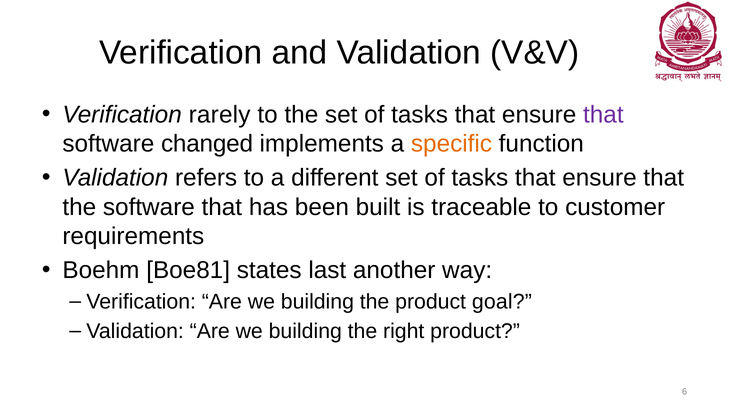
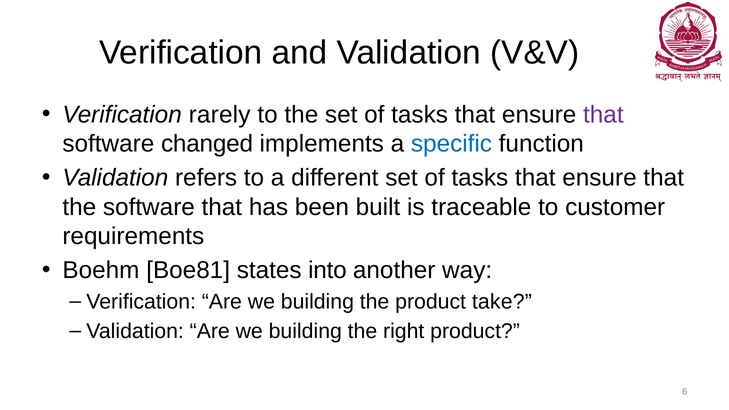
specific colour: orange -> blue
last: last -> into
goal: goal -> take
